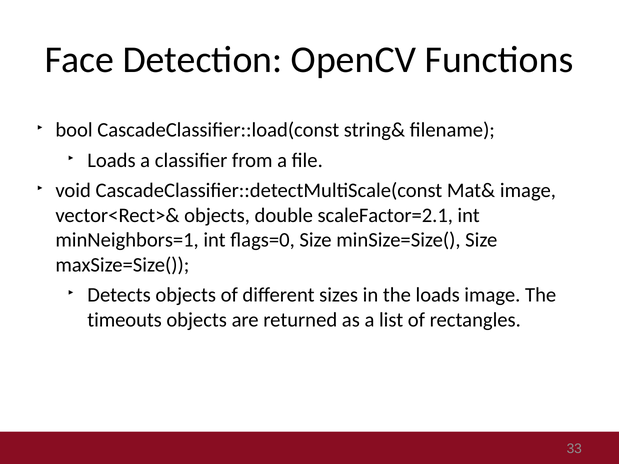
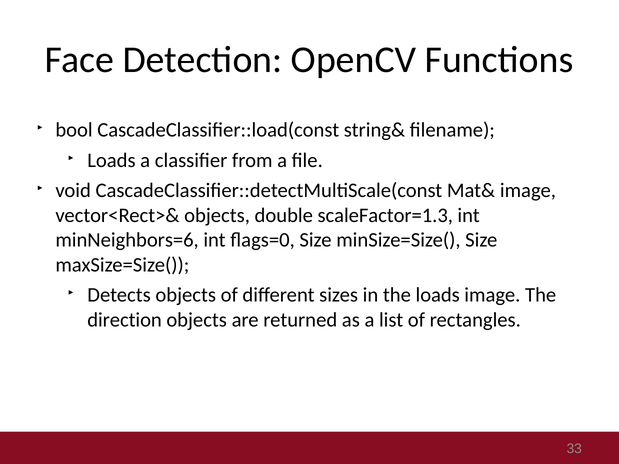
scaleFactor=2.1: scaleFactor=2.1 -> scaleFactor=1.3
minNeighbors=1: minNeighbors=1 -> minNeighbors=6
timeouts: timeouts -> direction
